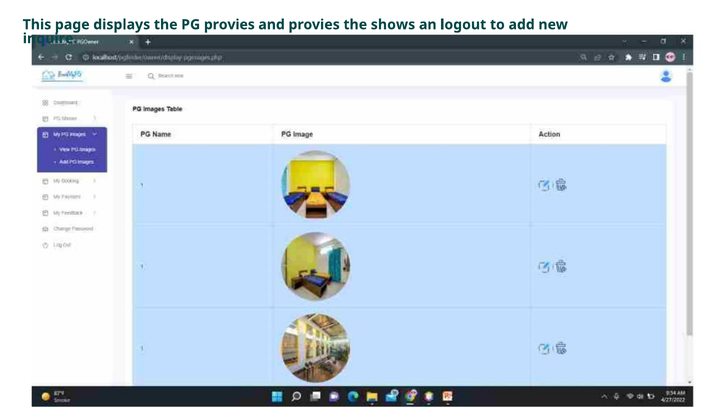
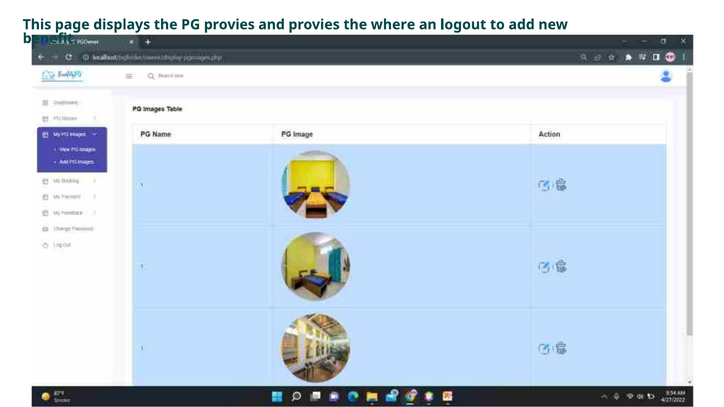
shows: shows -> where
inquire: inquire -> benefit
